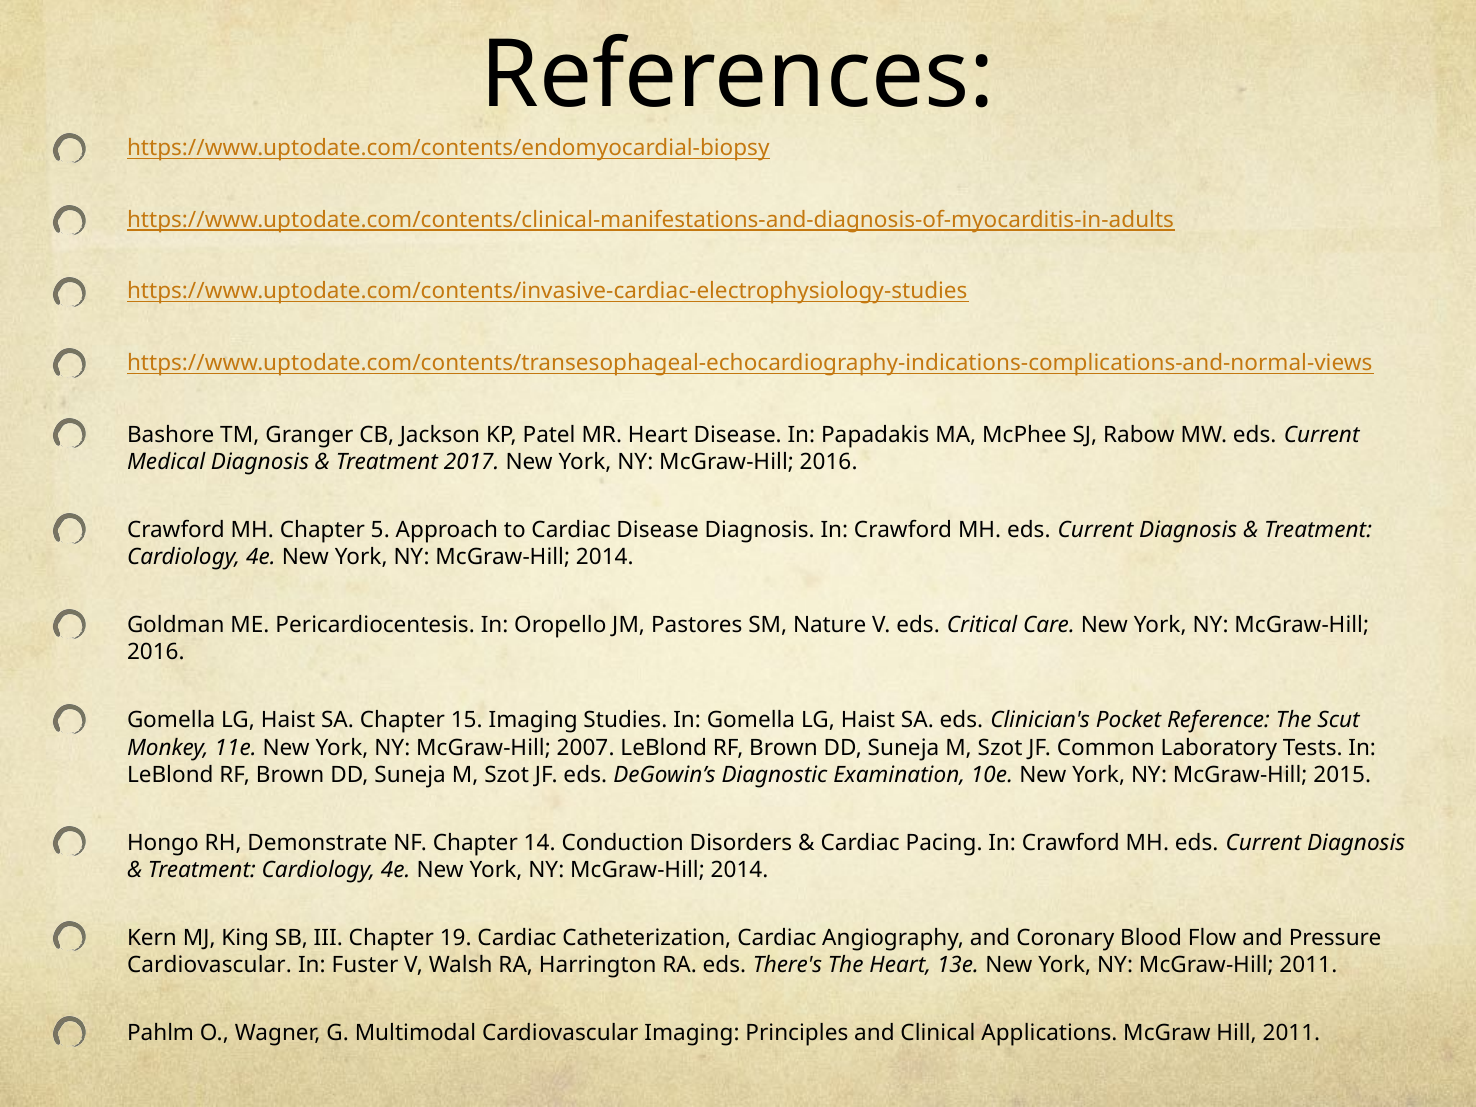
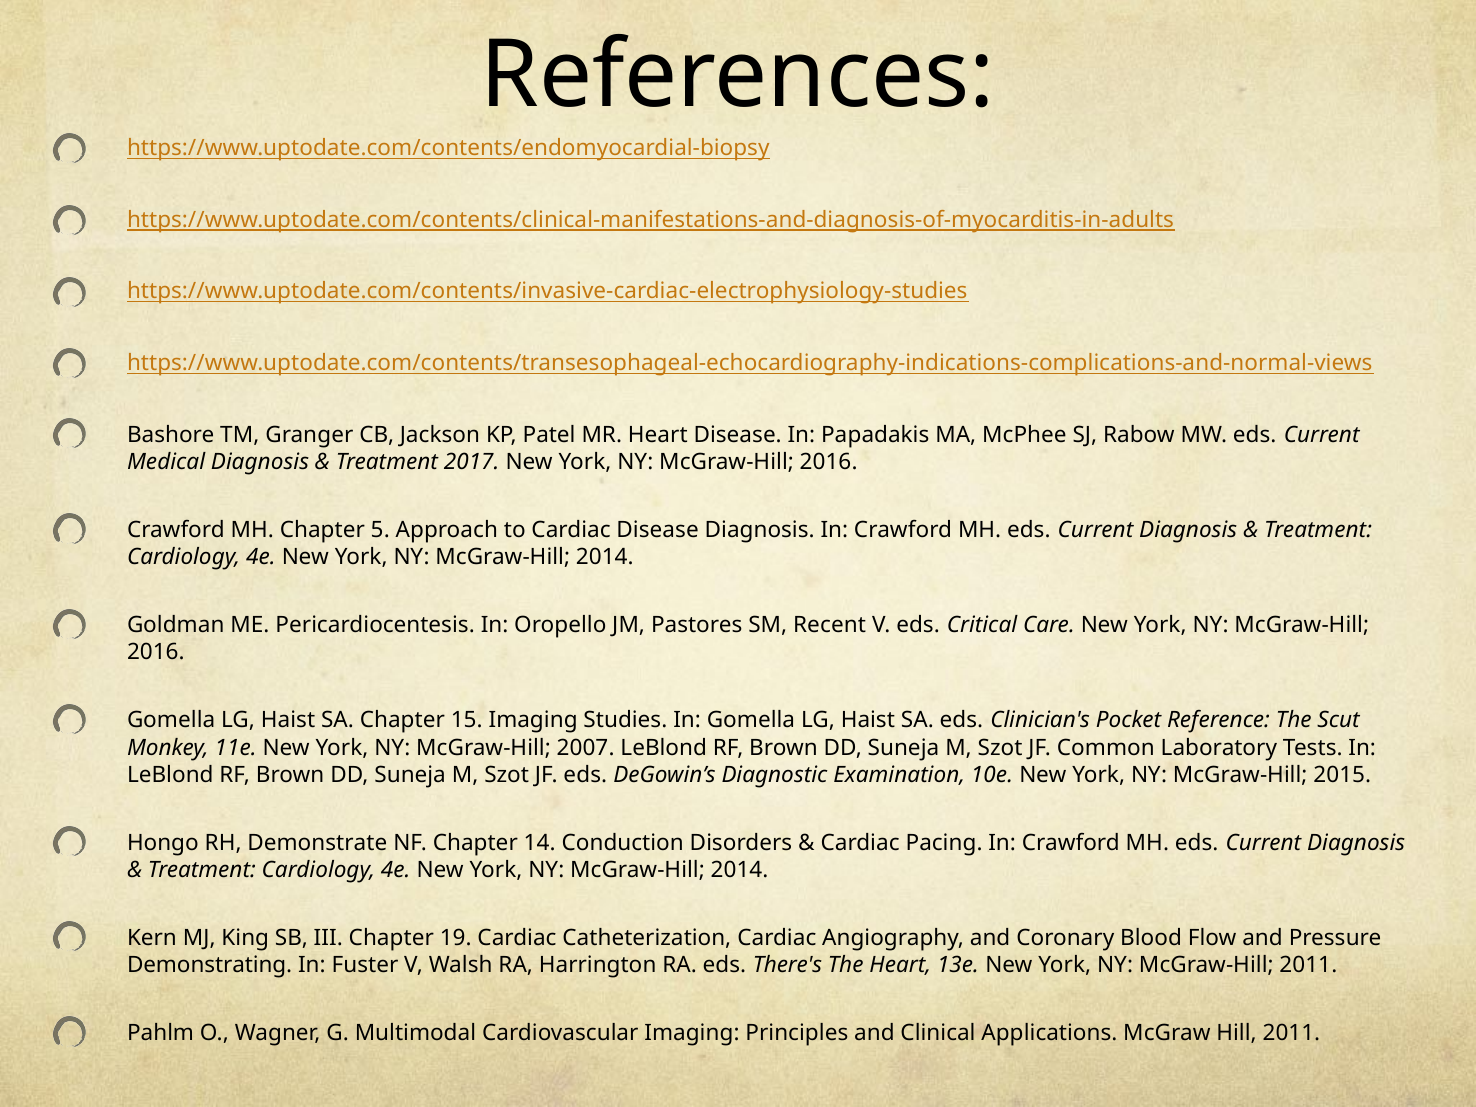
Nature: Nature -> Recent
Cardiovascular at (210, 965): Cardiovascular -> Demonstrating
